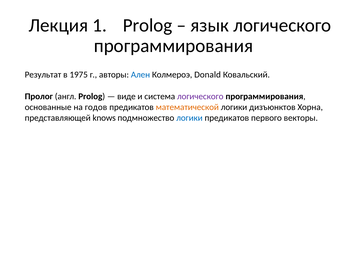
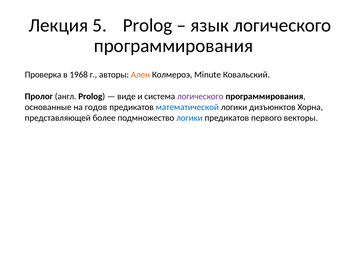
1: 1 -> 5
Результат: Результат -> Проверка
1975: 1975 -> 1968
Ален colour: blue -> orange
Donald: Donald -> Minute
математической colour: orange -> blue
knows: knows -> более
